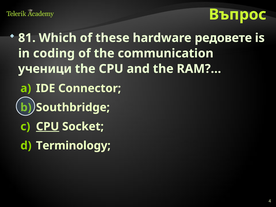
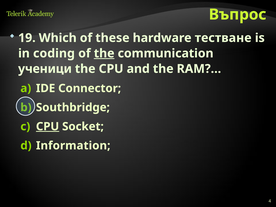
81: 81 -> 19
редовете: редовете -> тестване
the at (104, 53) underline: none -> present
Terminology: Terminology -> Information
